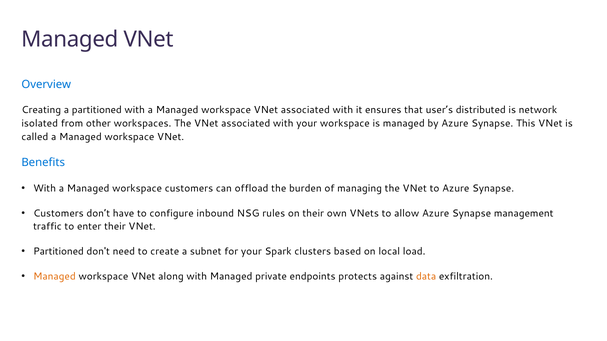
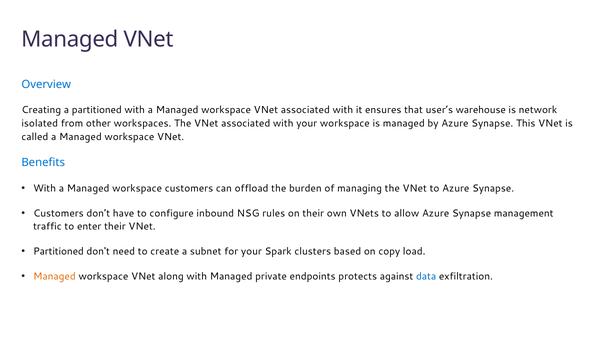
distributed: distributed -> warehouse
local: local -> copy
data colour: orange -> blue
